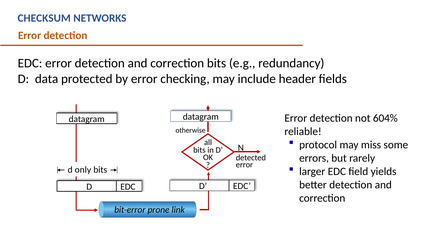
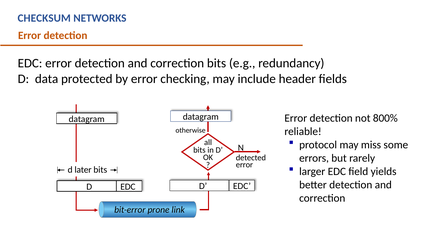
604%: 604% -> 800%
only: only -> later
